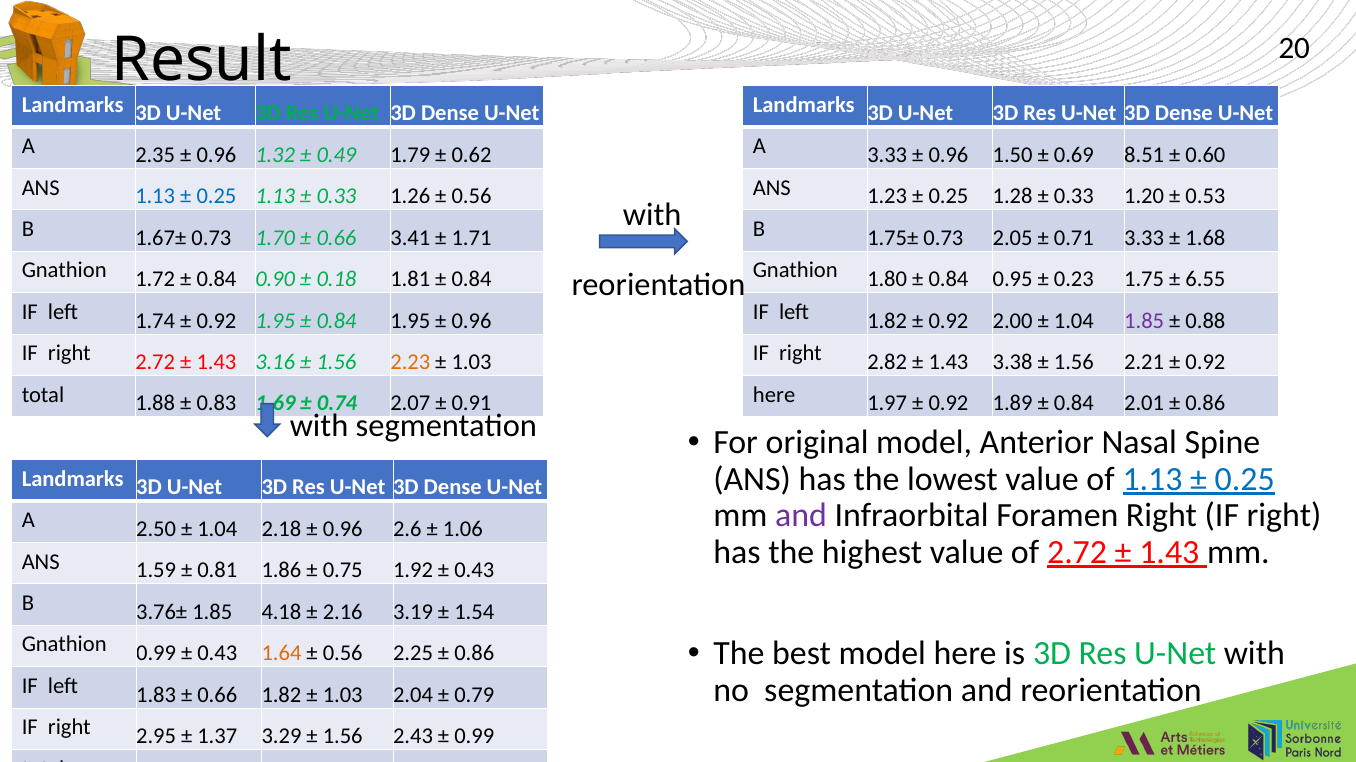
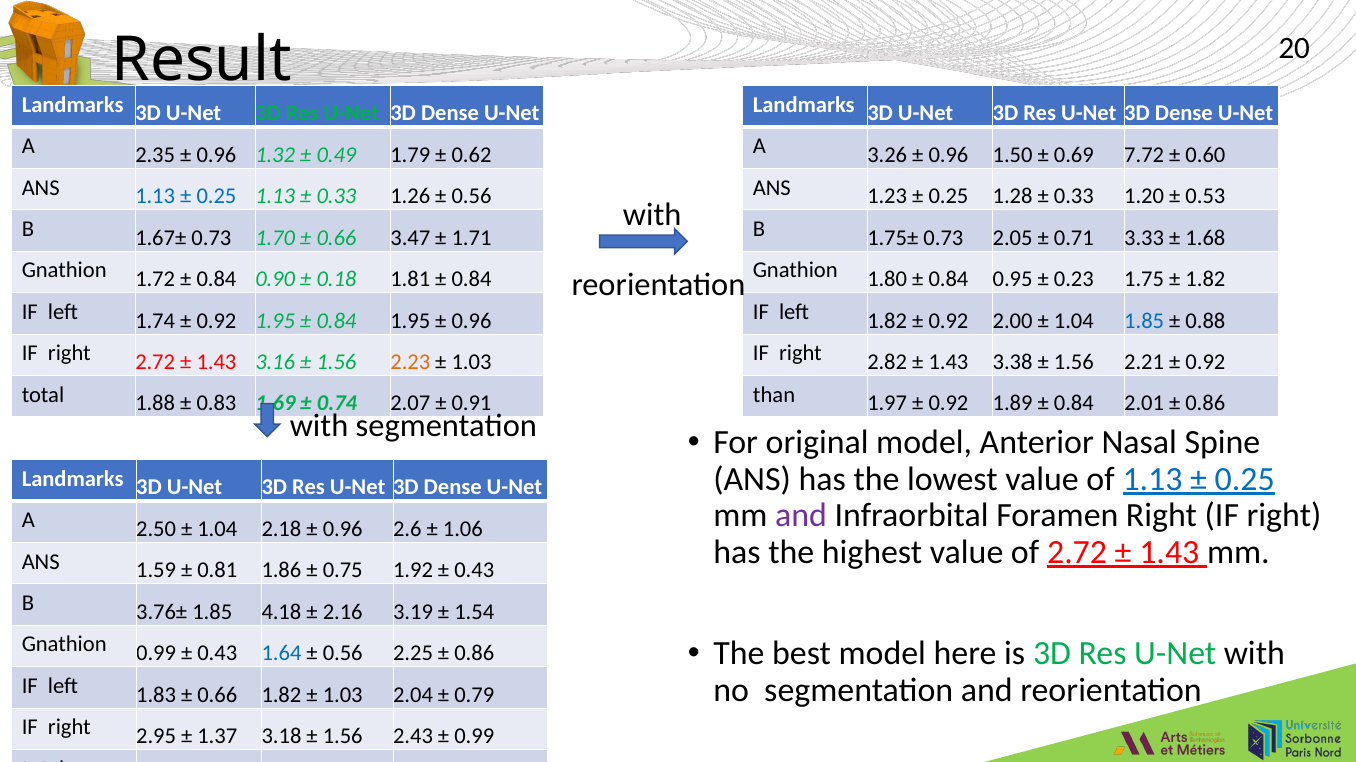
A 3.33: 3.33 -> 3.26
8.51: 8.51 -> 7.72
3.41: 3.41 -> 3.47
6.55 at (1205, 279): 6.55 -> 1.82
1.85 at (1144, 321) colour: purple -> blue
here at (774, 395): here -> than
1.64 colour: orange -> blue
3.29: 3.29 -> 3.18
